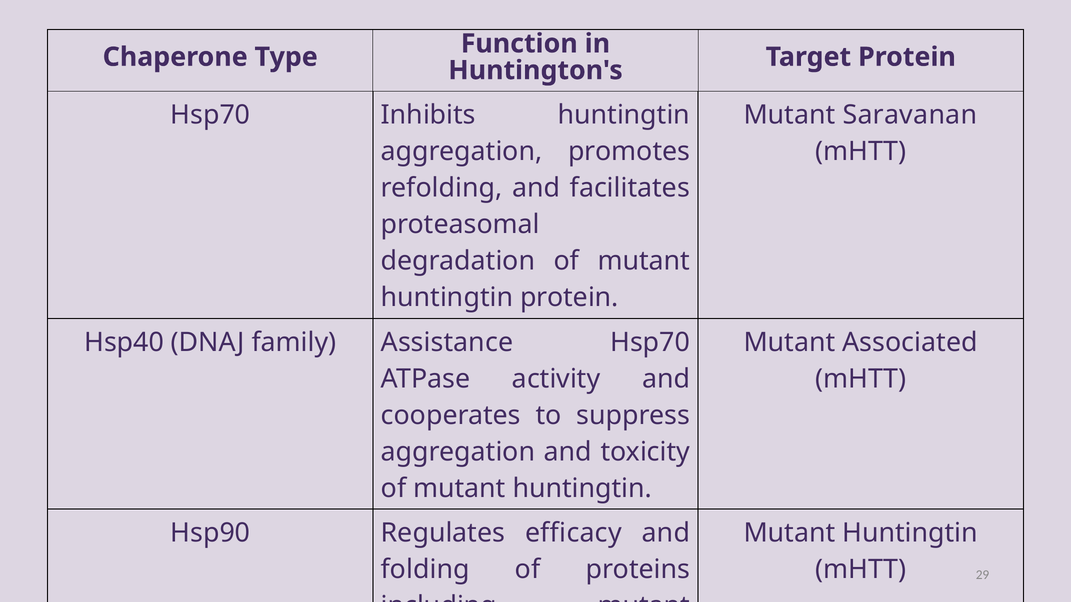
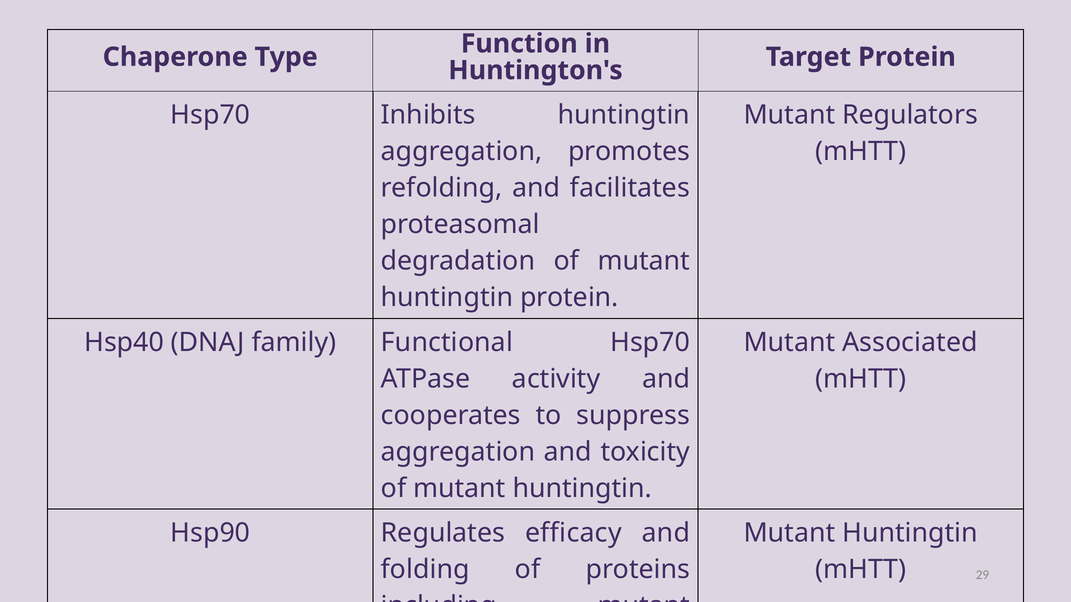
Saravanan: Saravanan -> Regulators
Assistance: Assistance -> Functional
